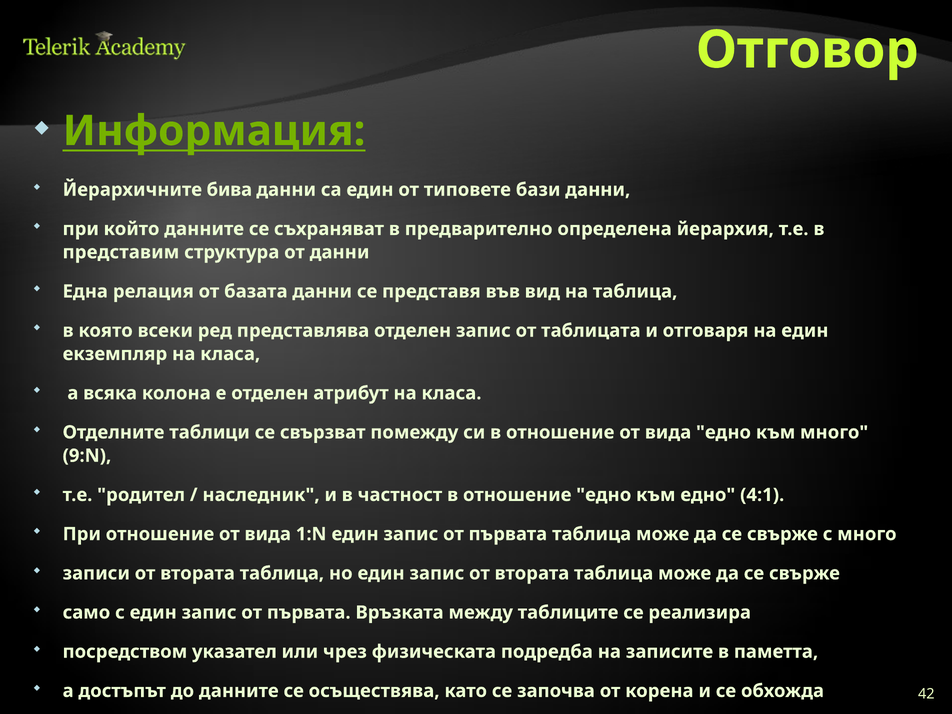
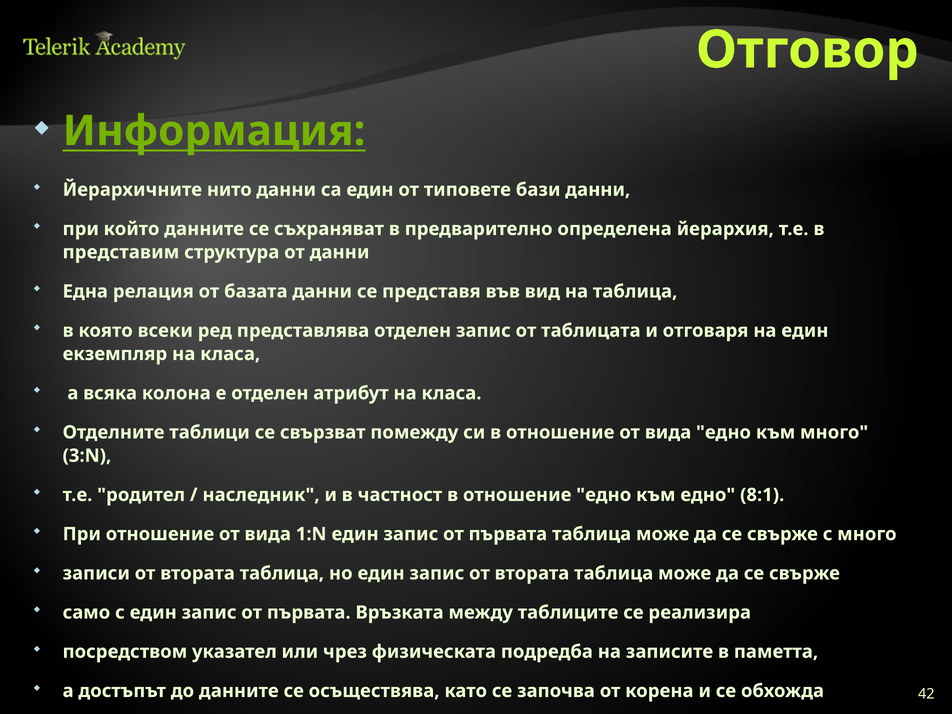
бива: бива -> нито
9:N: 9:N -> 3:N
4:1: 4:1 -> 8:1
